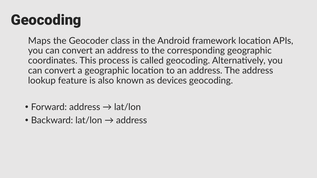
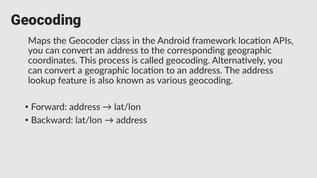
devices: devices -> various
